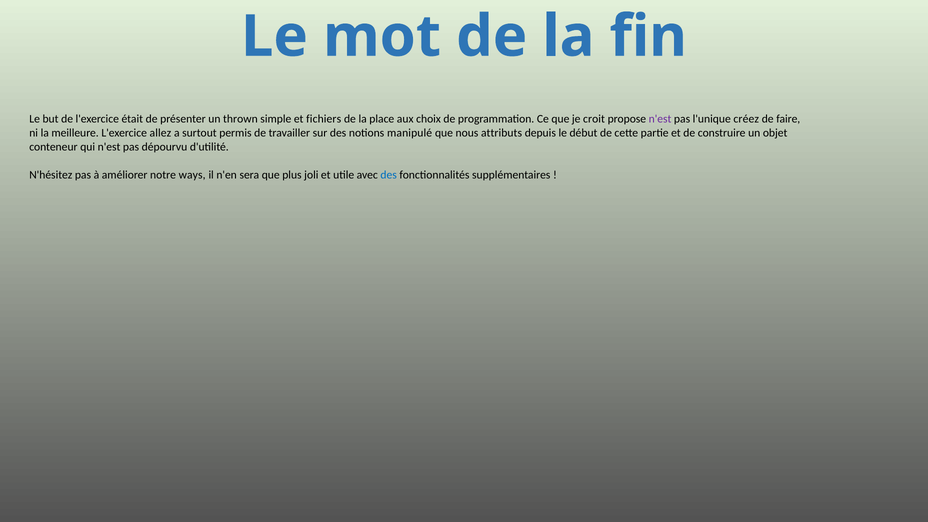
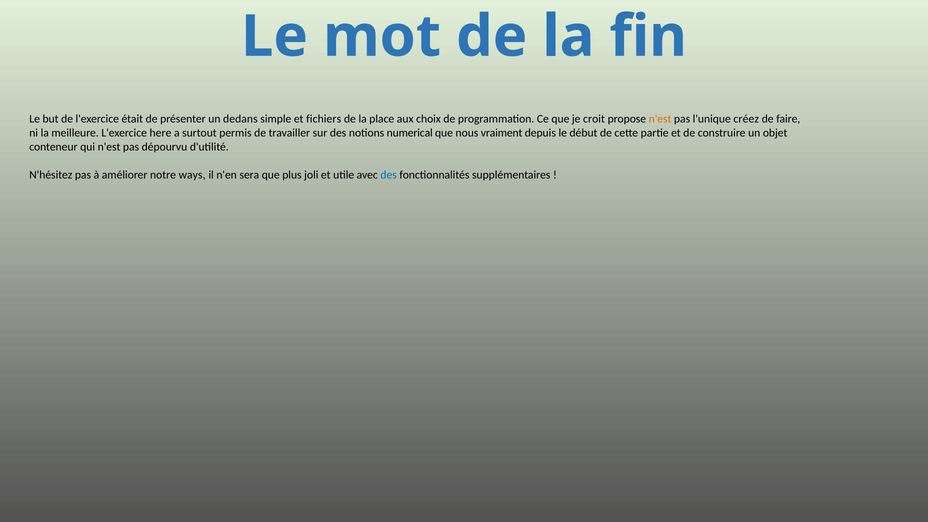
thrown: thrown -> dedans
n'est at (660, 119) colour: purple -> orange
allez: allez -> here
manipulé: manipulé -> numerical
attributs: attributs -> vraiment
